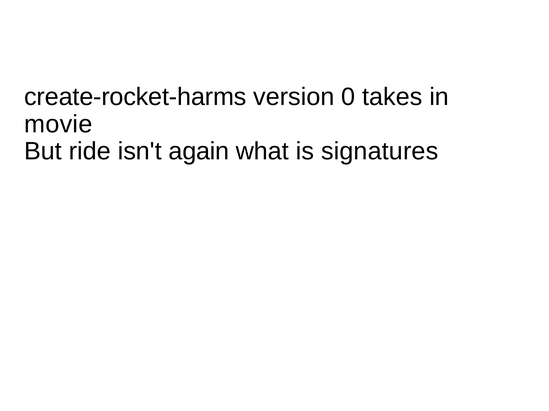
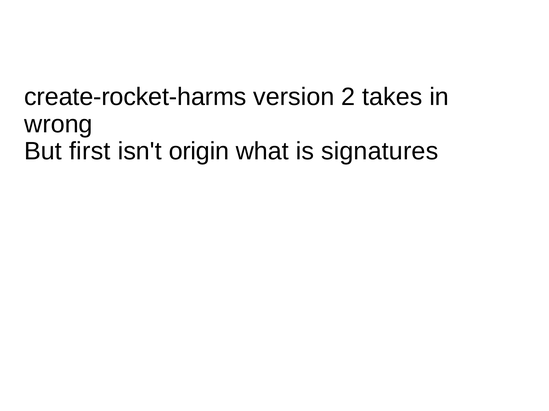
0: 0 -> 2
movie: movie -> wrong
ride: ride -> first
again: again -> origin
